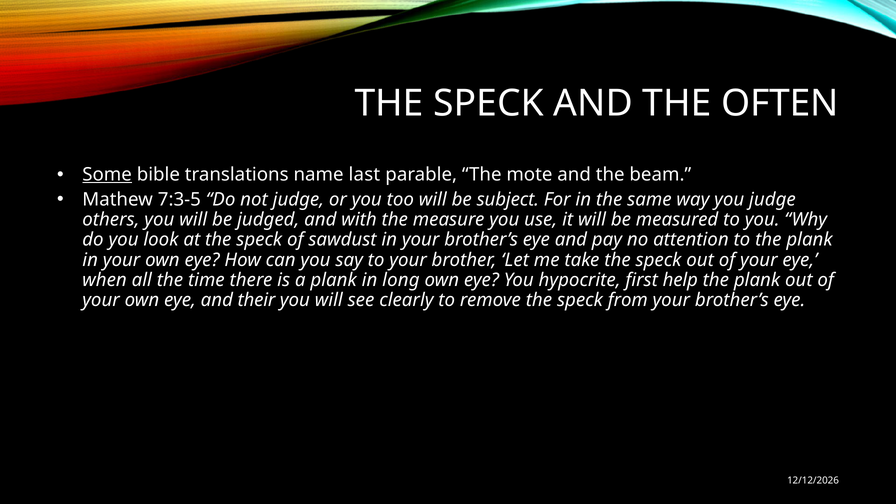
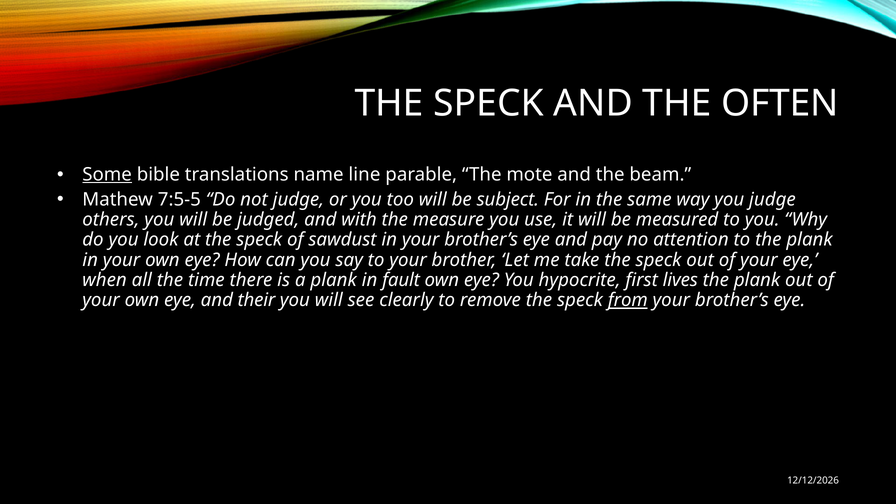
last: last -> line
7:3-5: 7:3-5 -> 7:5-5
long: long -> fault
help: help -> lives
from underline: none -> present
